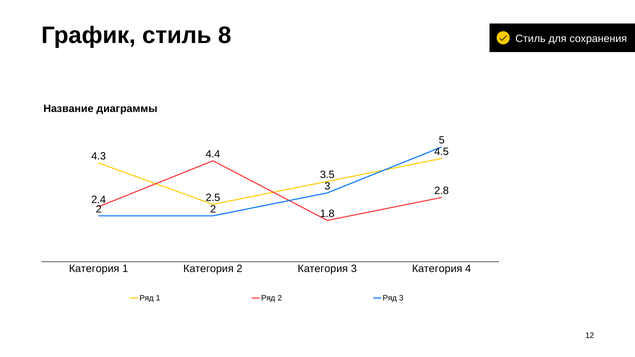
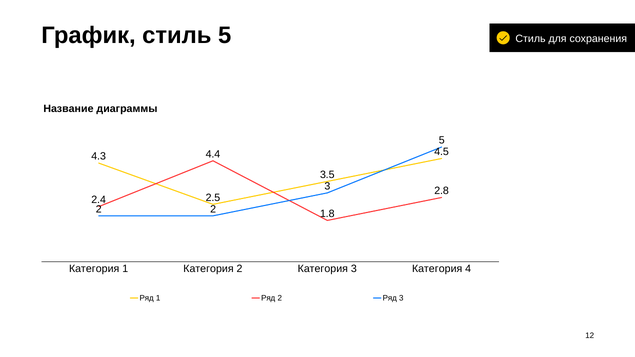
стиль 8: 8 -> 5
